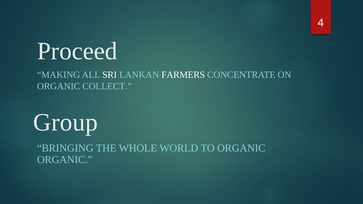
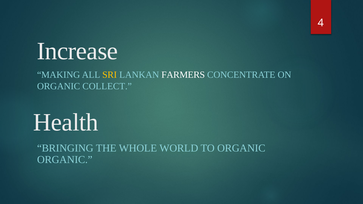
Proceed: Proceed -> Increase
SRI colour: white -> yellow
Group: Group -> Health
